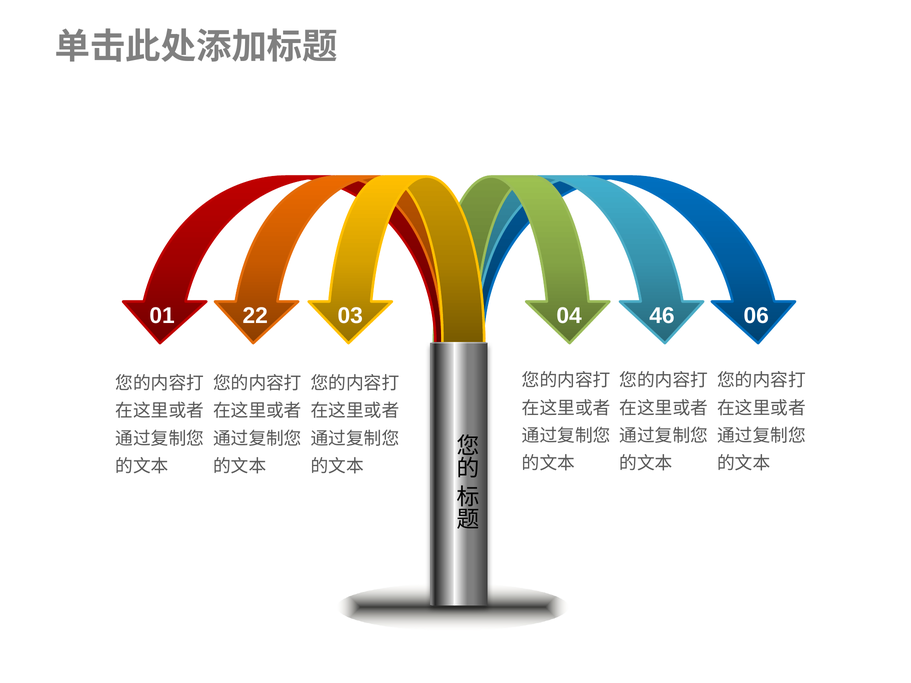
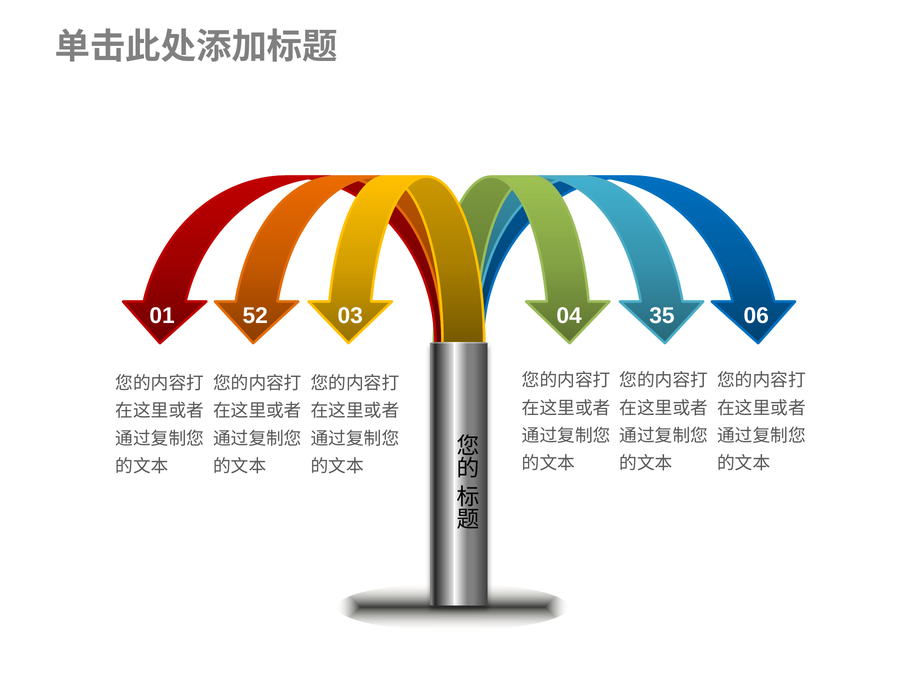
22: 22 -> 52
46: 46 -> 35
